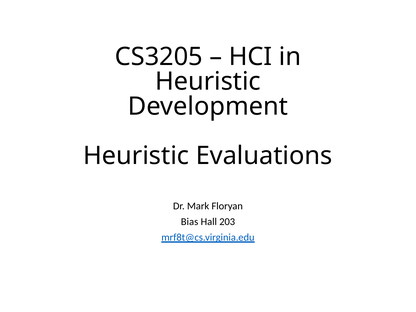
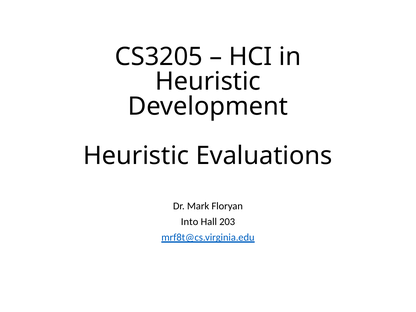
Bias: Bias -> Into
